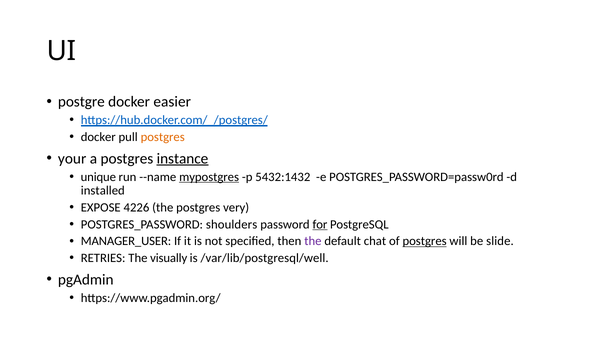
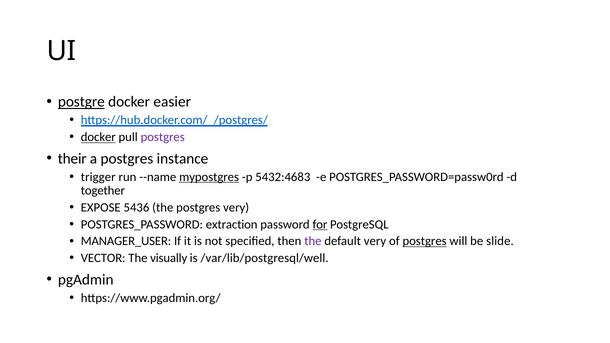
postgre underline: none -> present
docker at (98, 137) underline: none -> present
postgres at (163, 137) colour: orange -> purple
your: your -> their
instance underline: present -> none
unique: unique -> trigger
5432:1432: 5432:1432 -> 5432:4683
installed: installed -> together
4226: 4226 -> 5436
shoulders: shoulders -> extraction
default chat: chat -> very
RETRIES: RETRIES -> VECTOR
